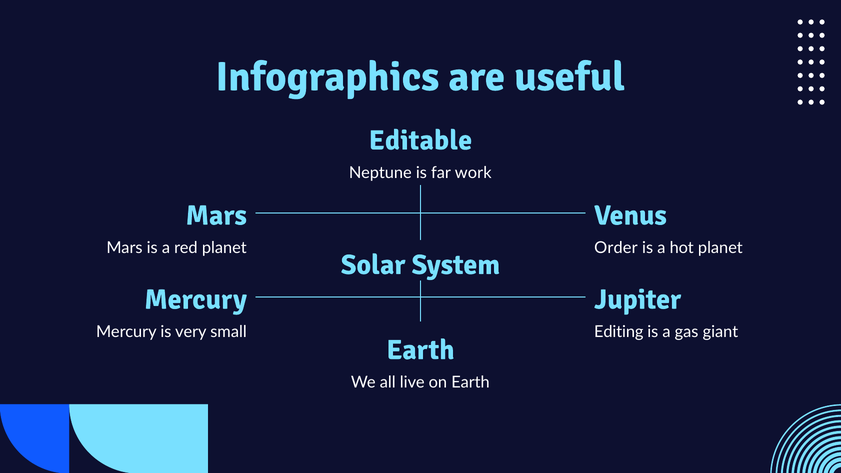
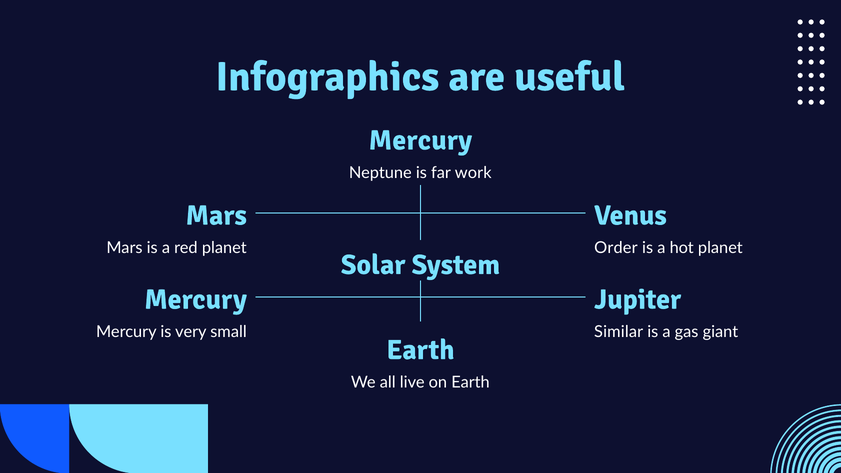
Editable at (420, 140): Editable -> Mercury
Editing: Editing -> Similar
